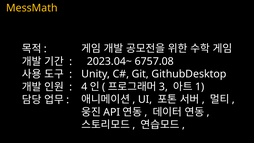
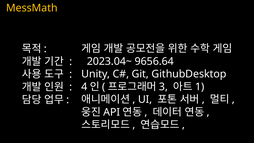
6757.08: 6757.08 -> 9656.64
